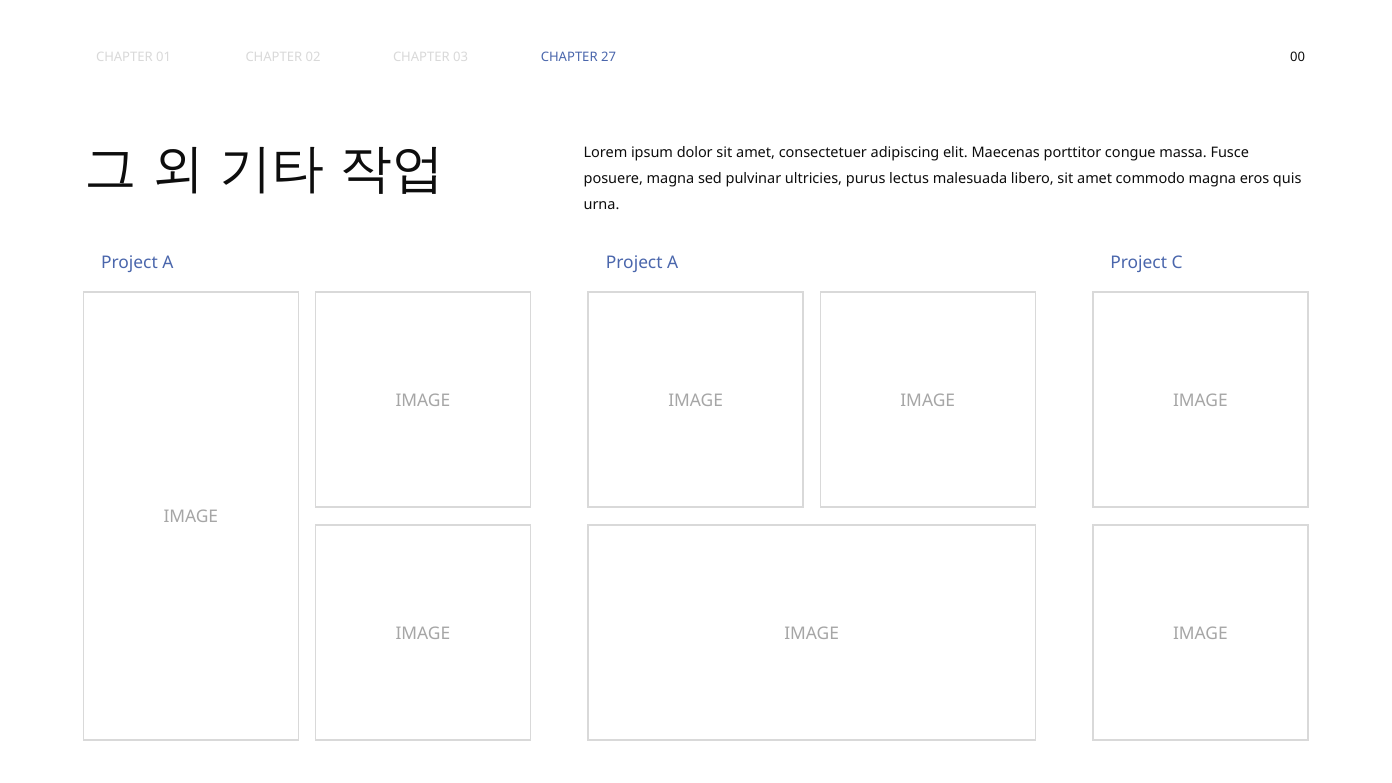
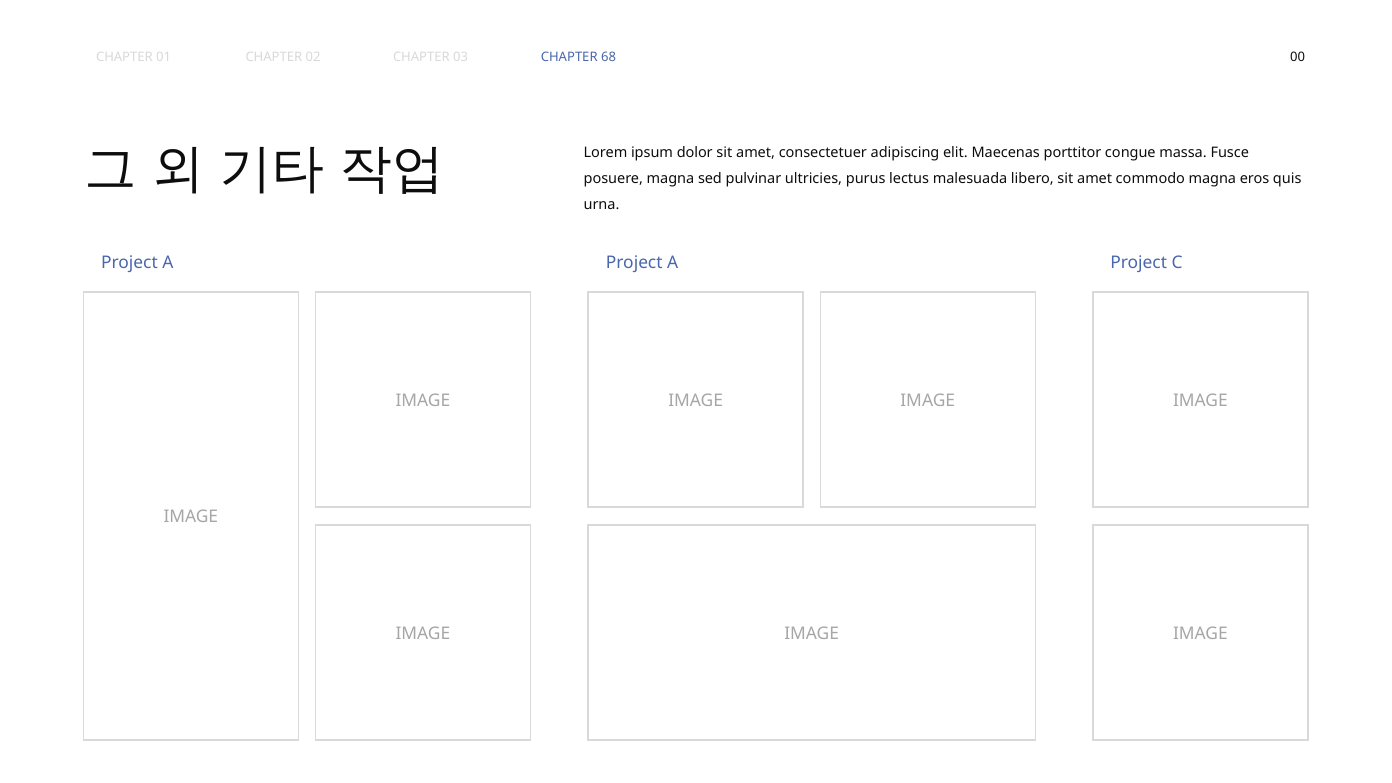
27: 27 -> 68
